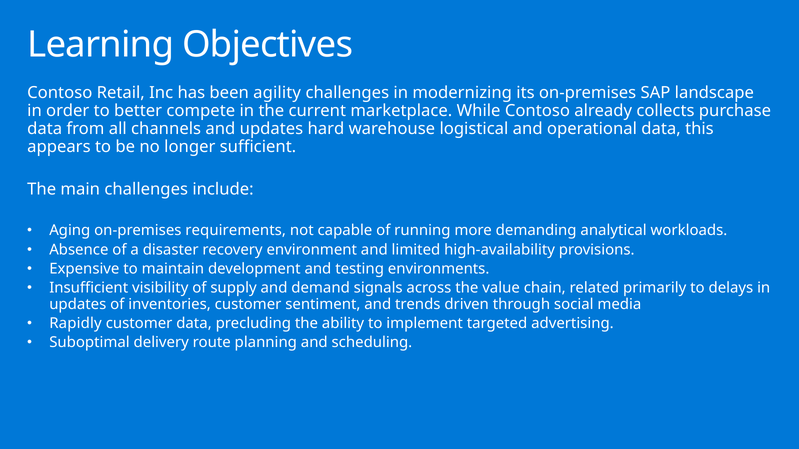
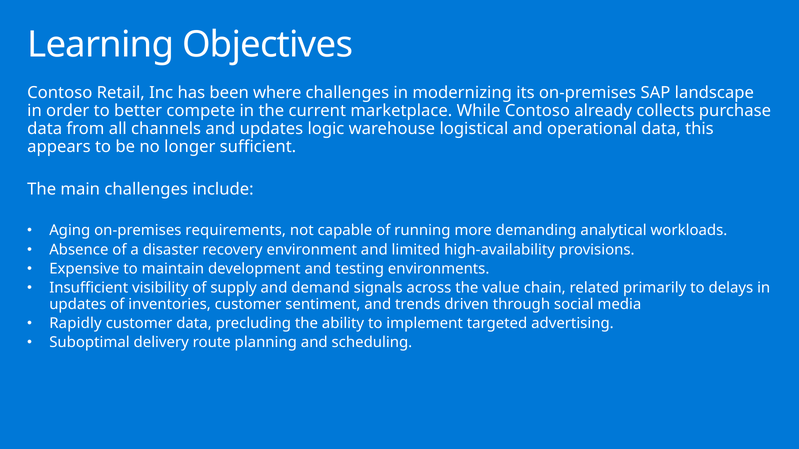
agility: agility -> where
hard: hard -> logic
